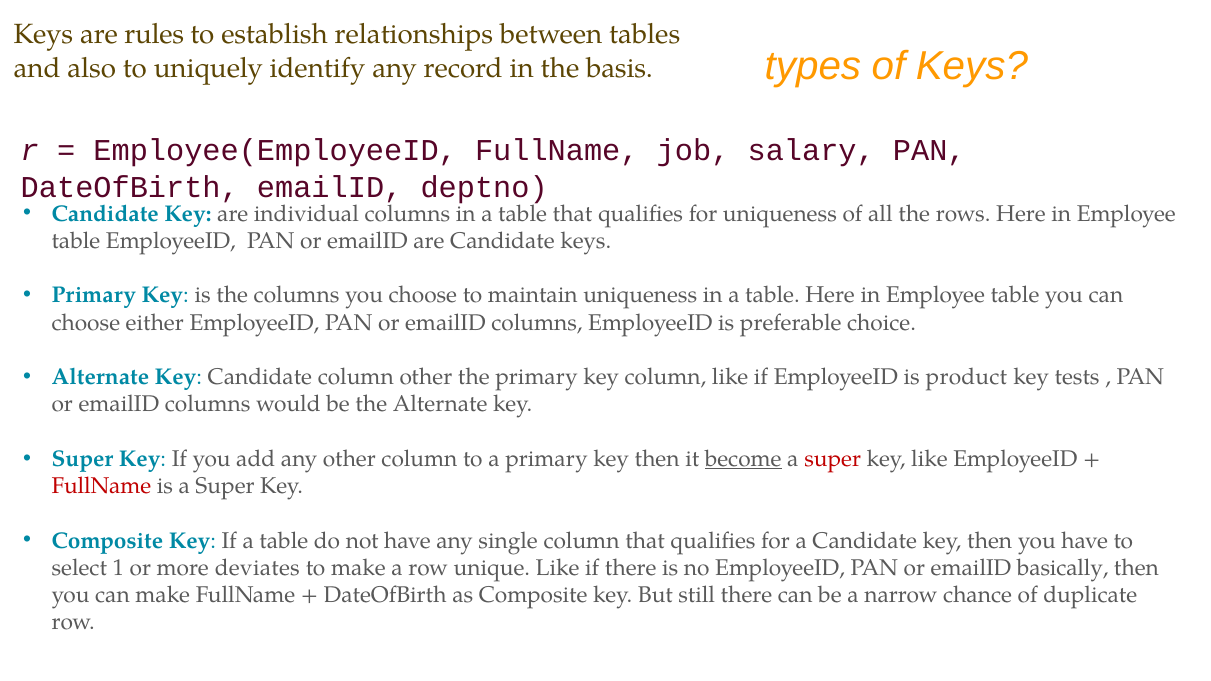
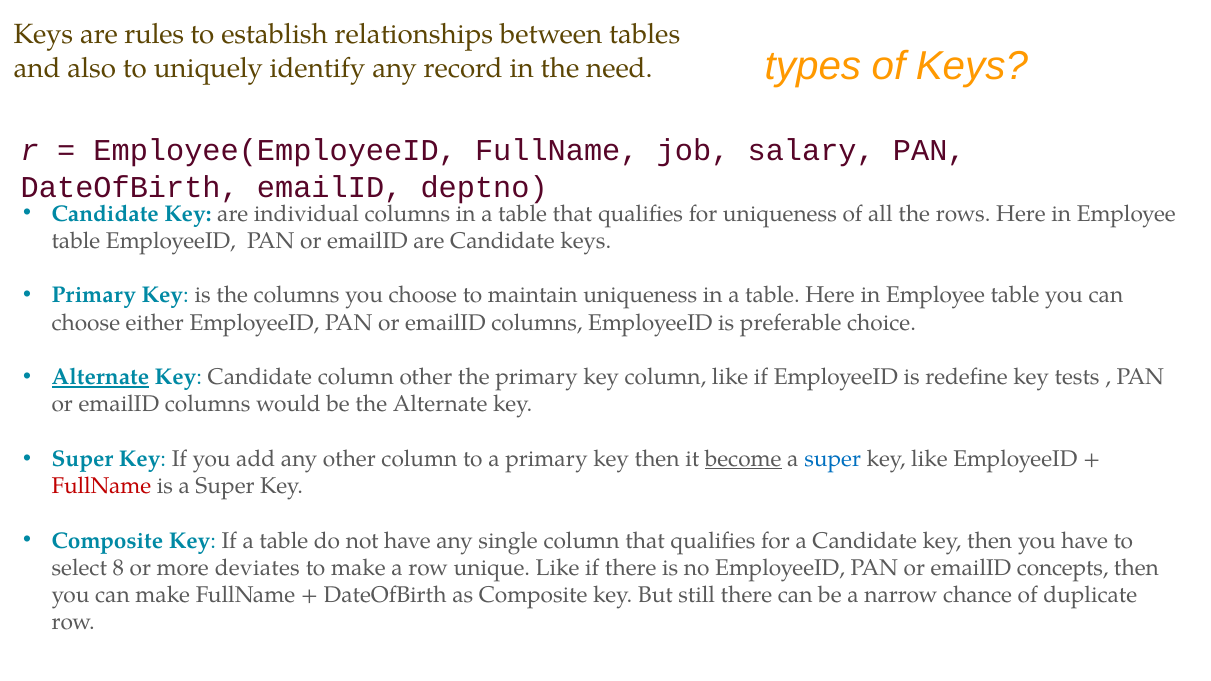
basis: basis -> need
Alternate at (100, 377) underline: none -> present
product: product -> redefine
super at (833, 459) colour: red -> blue
1: 1 -> 8
basically: basically -> concepts
